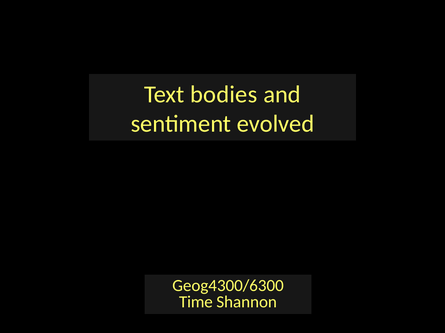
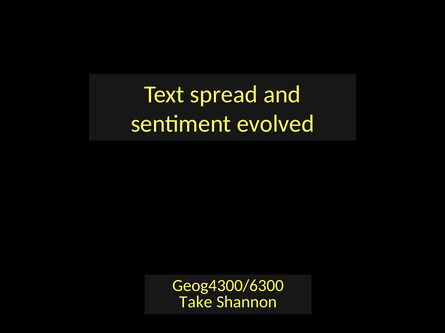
bodies: bodies -> spread
Time: Time -> Take
